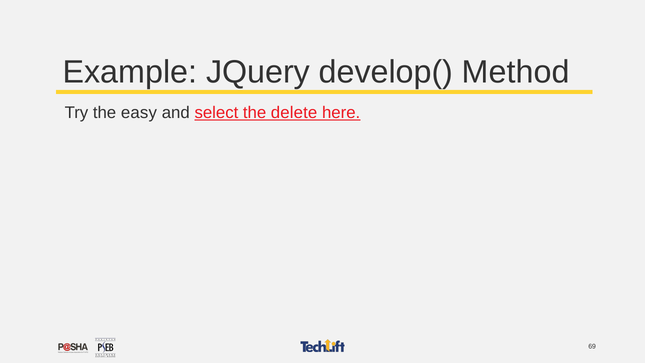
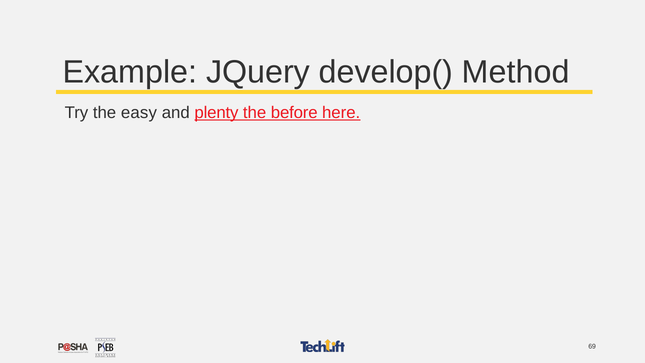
select: select -> plenty
delete: delete -> before
